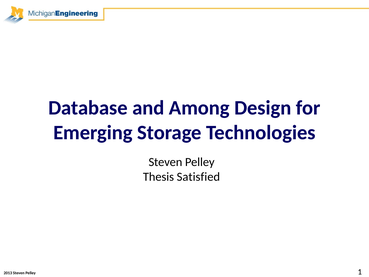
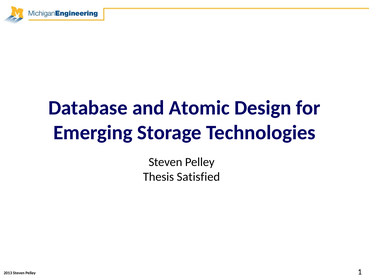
Among: Among -> Atomic
